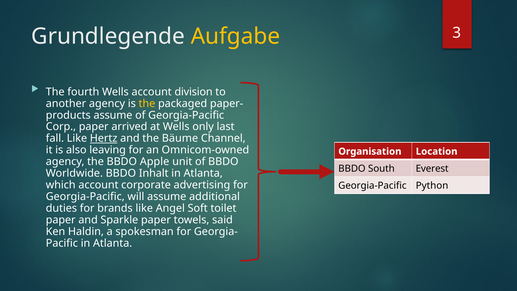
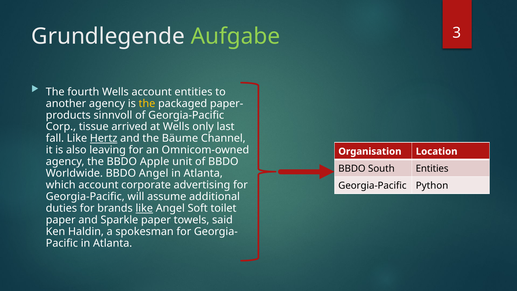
Aufgabe colour: yellow -> light green
account division: division -> entities
products assume: assume -> sinnvoll
Corp paper: paper -> tissue
South Everest: Everest -> Entities
BBDO Inhalt: Inhalt -> Angel
like at (144, 208) underline: none -> present
